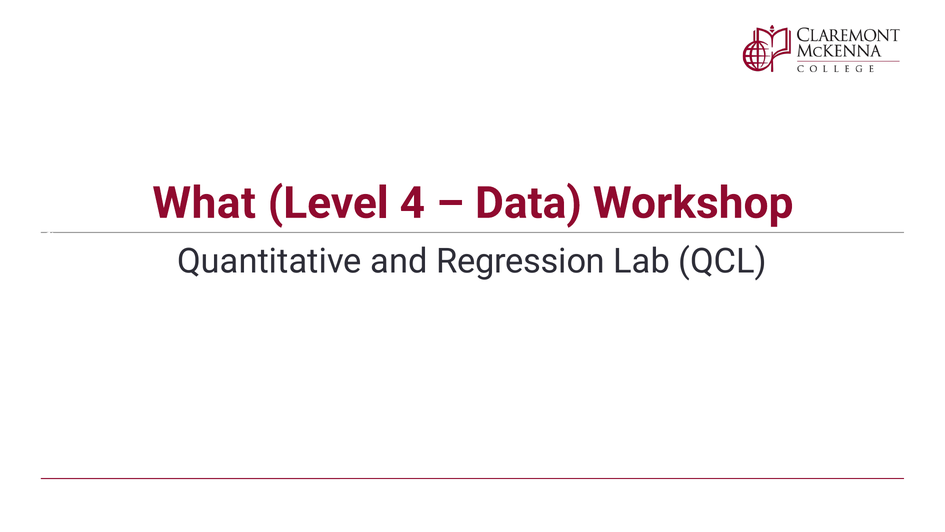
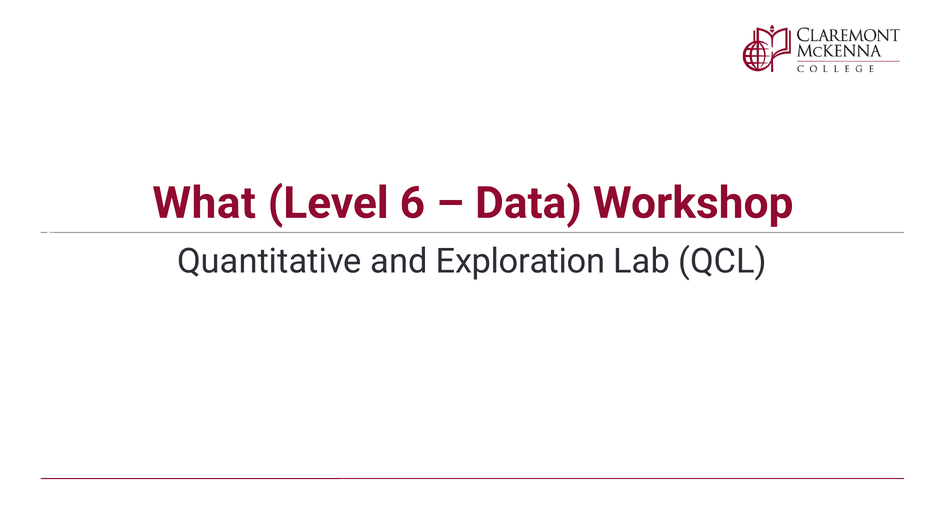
4: 4 -> 6
Regression: Regression -> Exploration
